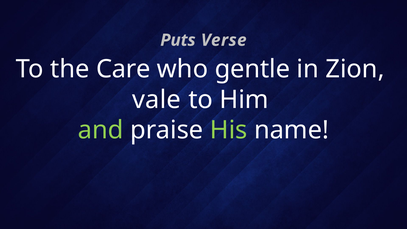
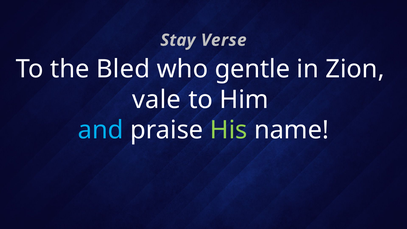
Puts: Puts -> Stay
Care: Care -> Bled
and colour: light green -> light blue
